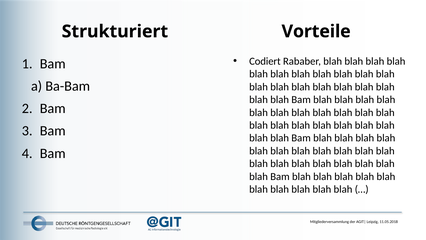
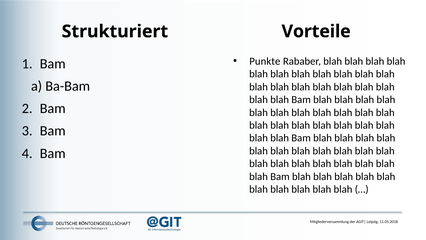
Codiert: Codiert -> Punkte
